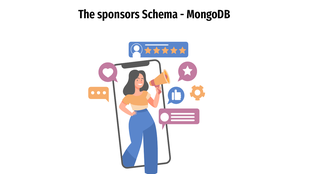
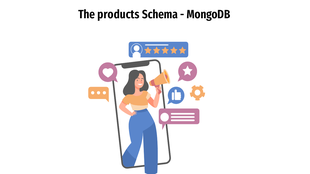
sponsors: sponsors -> products
